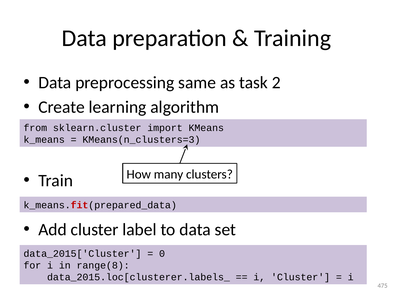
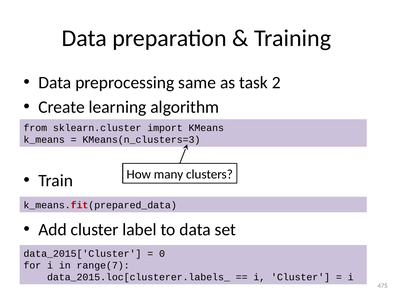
range(8: range(8 -> range(7
